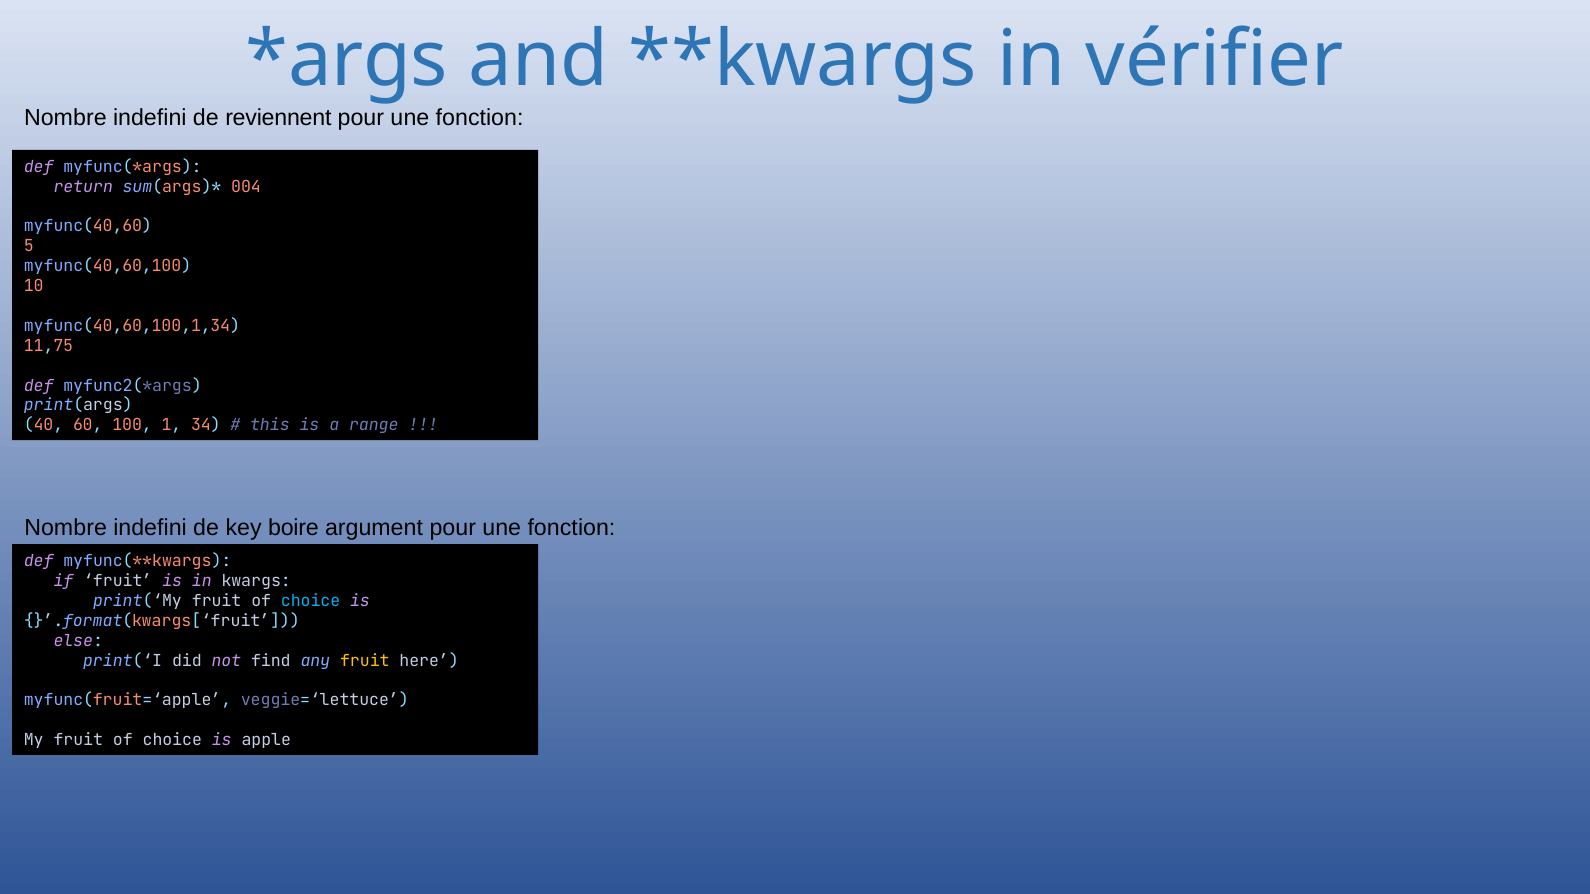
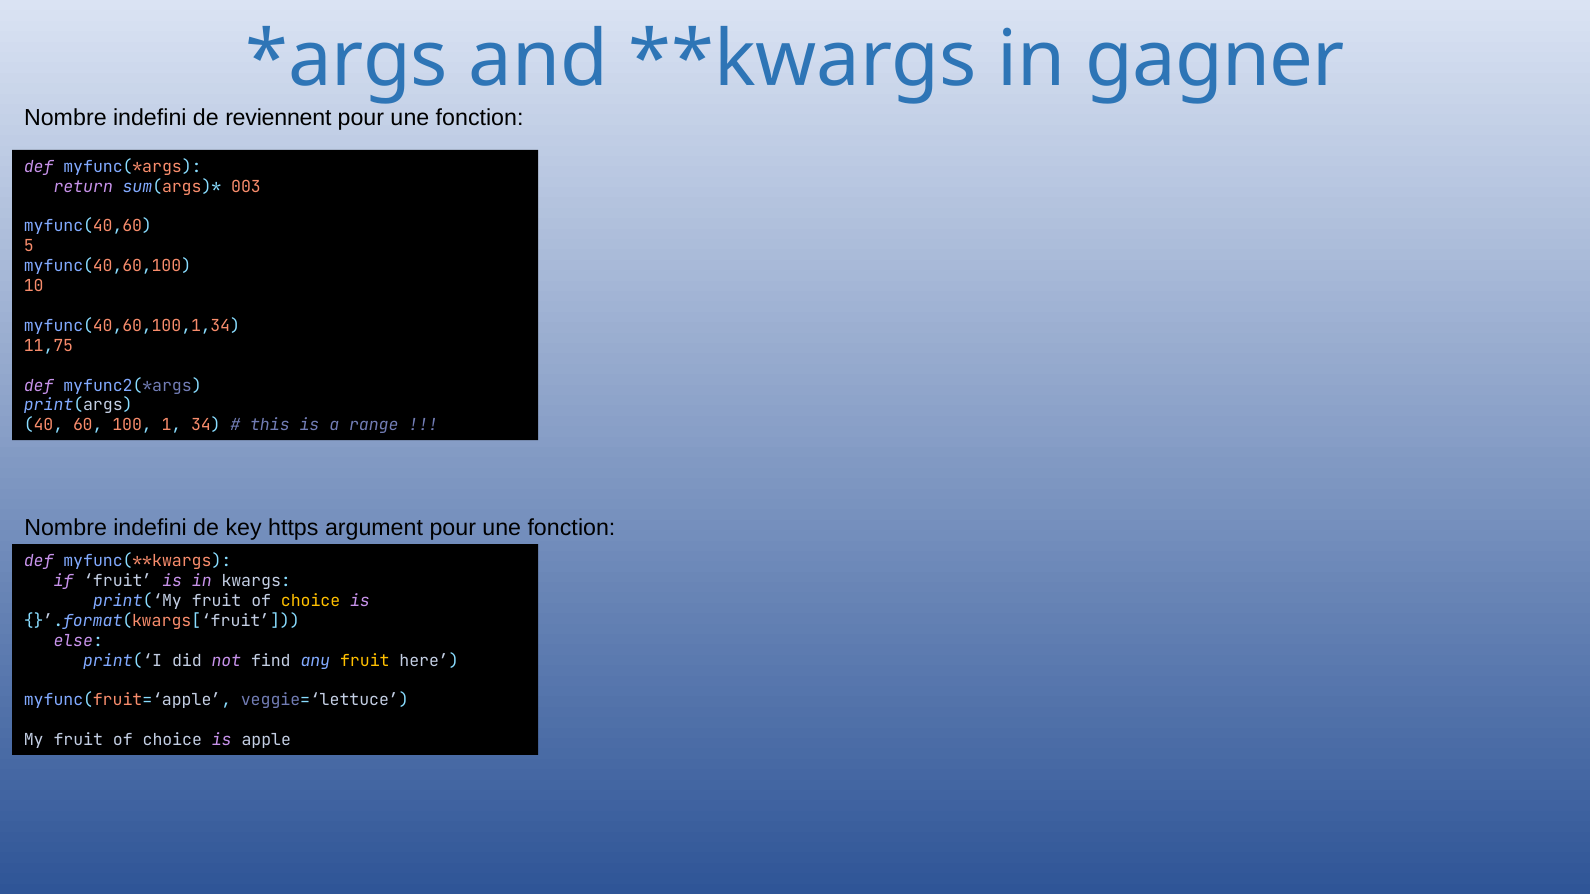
vérifier: vérifier -> gagner
004: 004 -> 003
boire: boire -> https
choice at (311, 601) colour: light blue -> yellow
